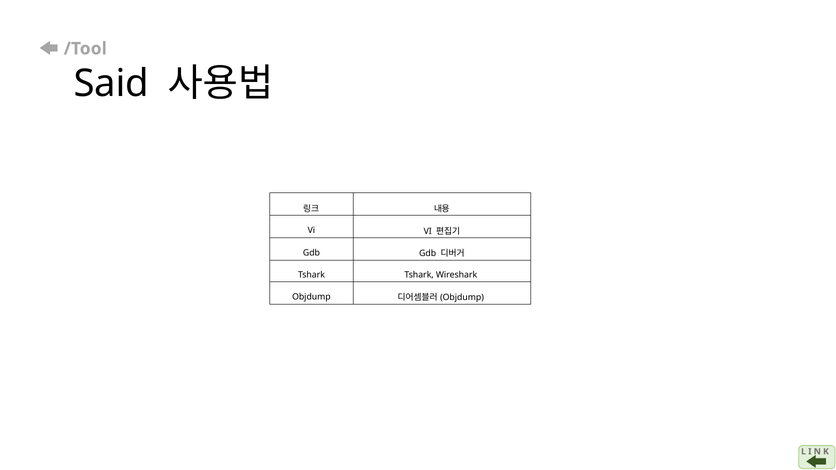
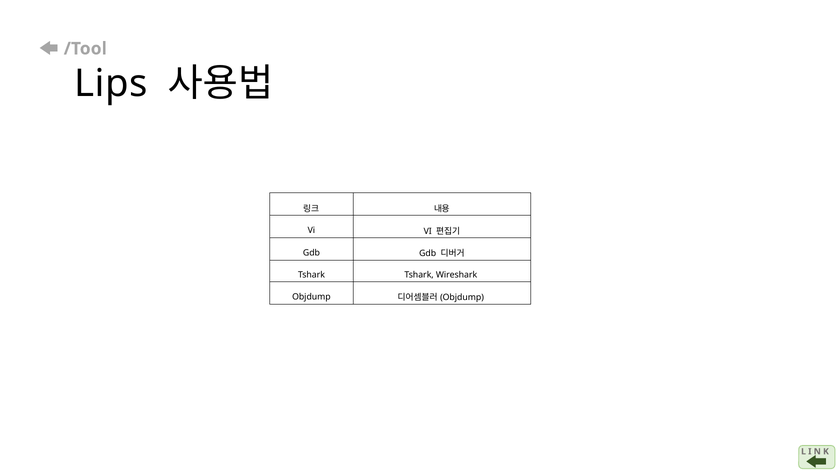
Said: Said -> Lips
